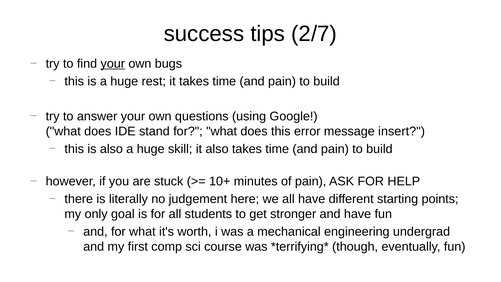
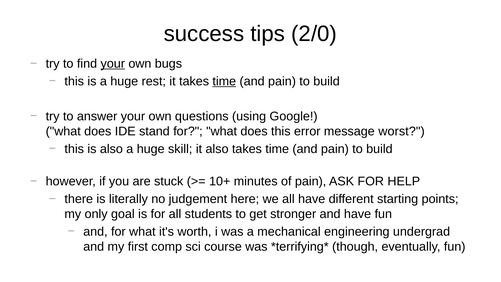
2/7: 2/7 -> 2/0
time at (224, 81) underline: none -> present
insert: insert -> worst
